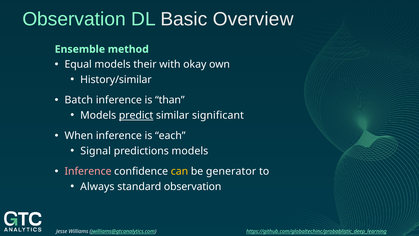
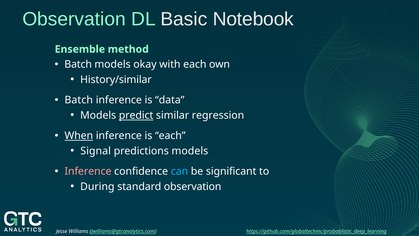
Overview: Overview -> Notebook
Equal at (78, 64): Equal -> Batch
their: their -> okay
with okay: okay -> each
than: than -> data
significant: significant -> regression
When underline: none -> present
can colour: yellow -> light blue
generator: generator -> significant
Always: Always -> During
